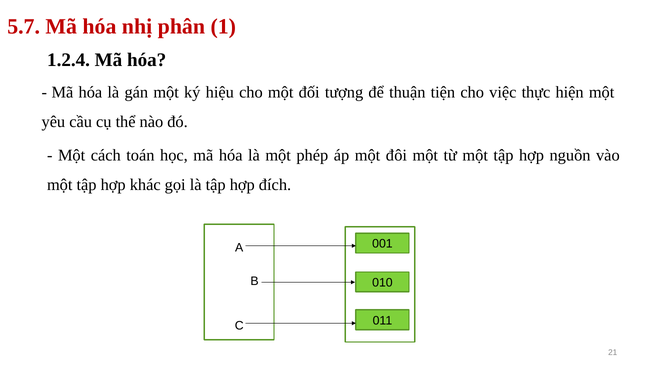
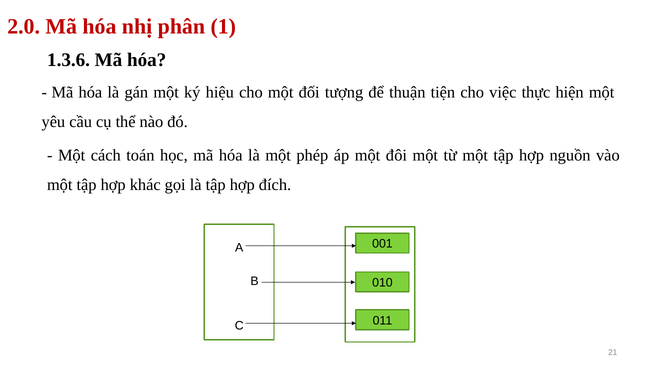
5.7: 5.7 -> 2.0
1.2.4: 1.2.4 -> 1.3.6
